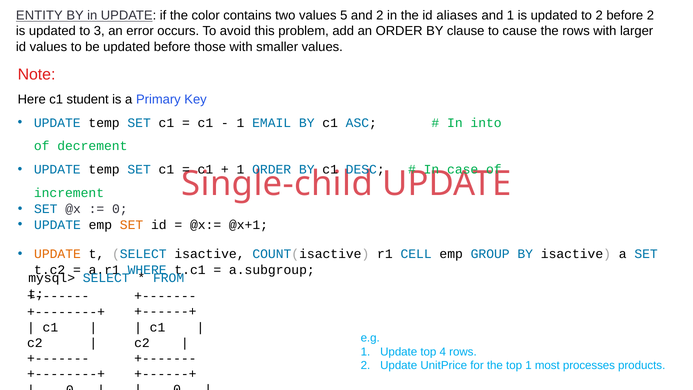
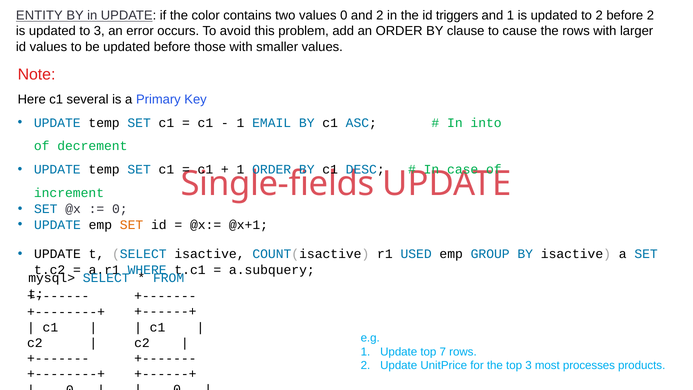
values 5: 5 -> 0
aliases: aliases -> triggers
student: student -> several
Single-child: Single-child -> Single-fields
UPDATE at (57, 254) colour: orange -> black
CELL: CELL -> USED
a.subgroup: a.subgroup -> a.subquery
4: 4 -> 7
top 1: 1 -> 3
